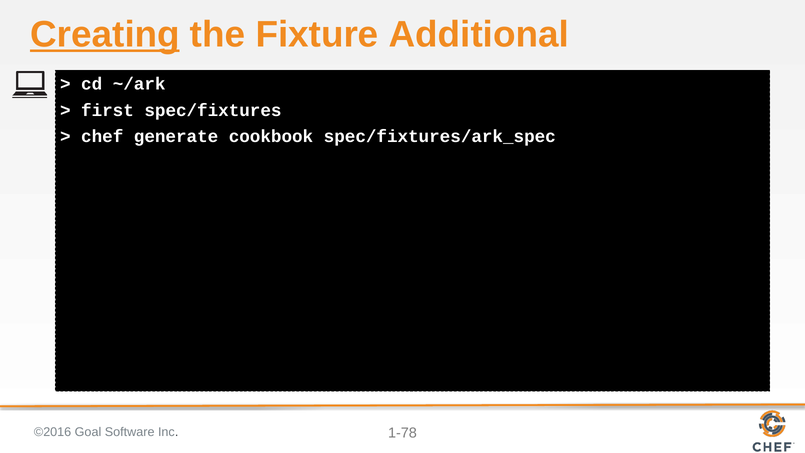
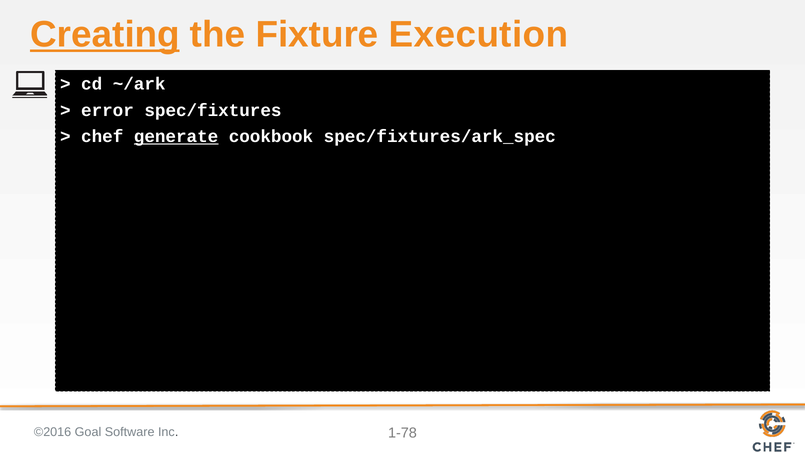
Additional: Additional -> Execution
first: first -> error
generate underline: none -> present
